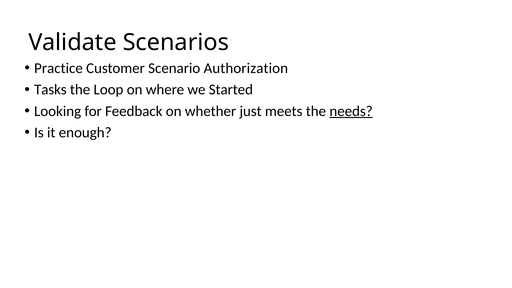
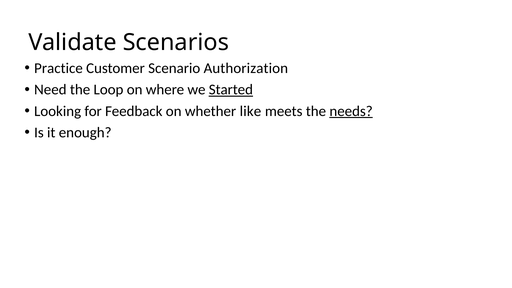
Tasks: Tasks -> Need
Started underline: none -> present
just: just -> like
